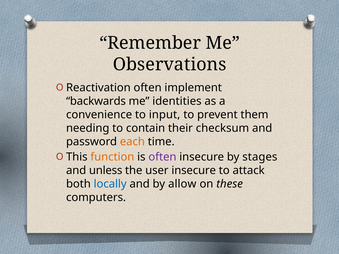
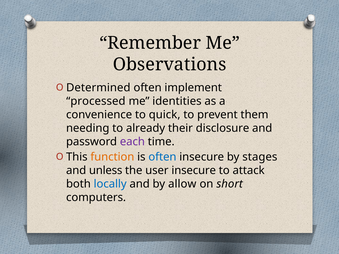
Reactivation: Reactivation -> Determined
backwards: backwards -> processed
input: input -> quick
contain: contain -> already
checksum: checksum -> disclosure
each colour: orange -> purple
often at (162, 157) colour: purple -> blue
these: these -> short
